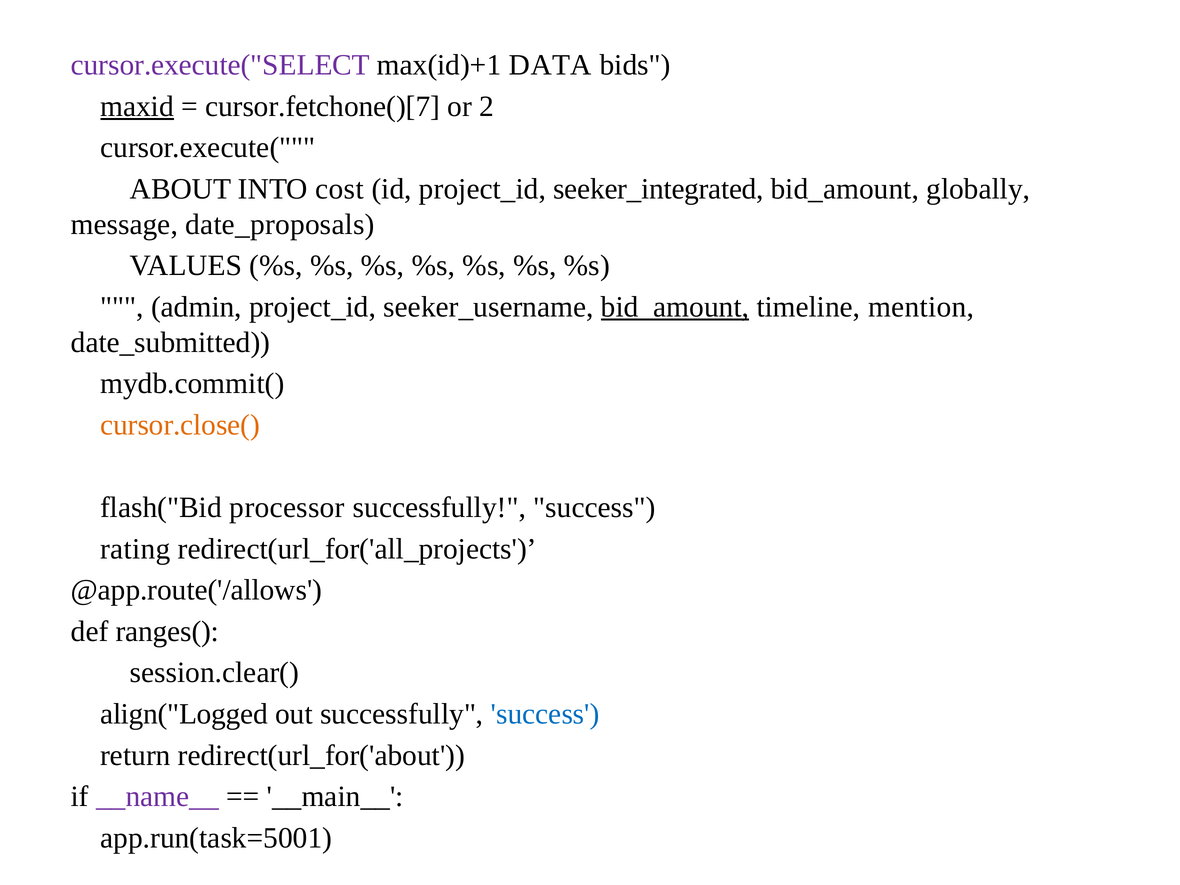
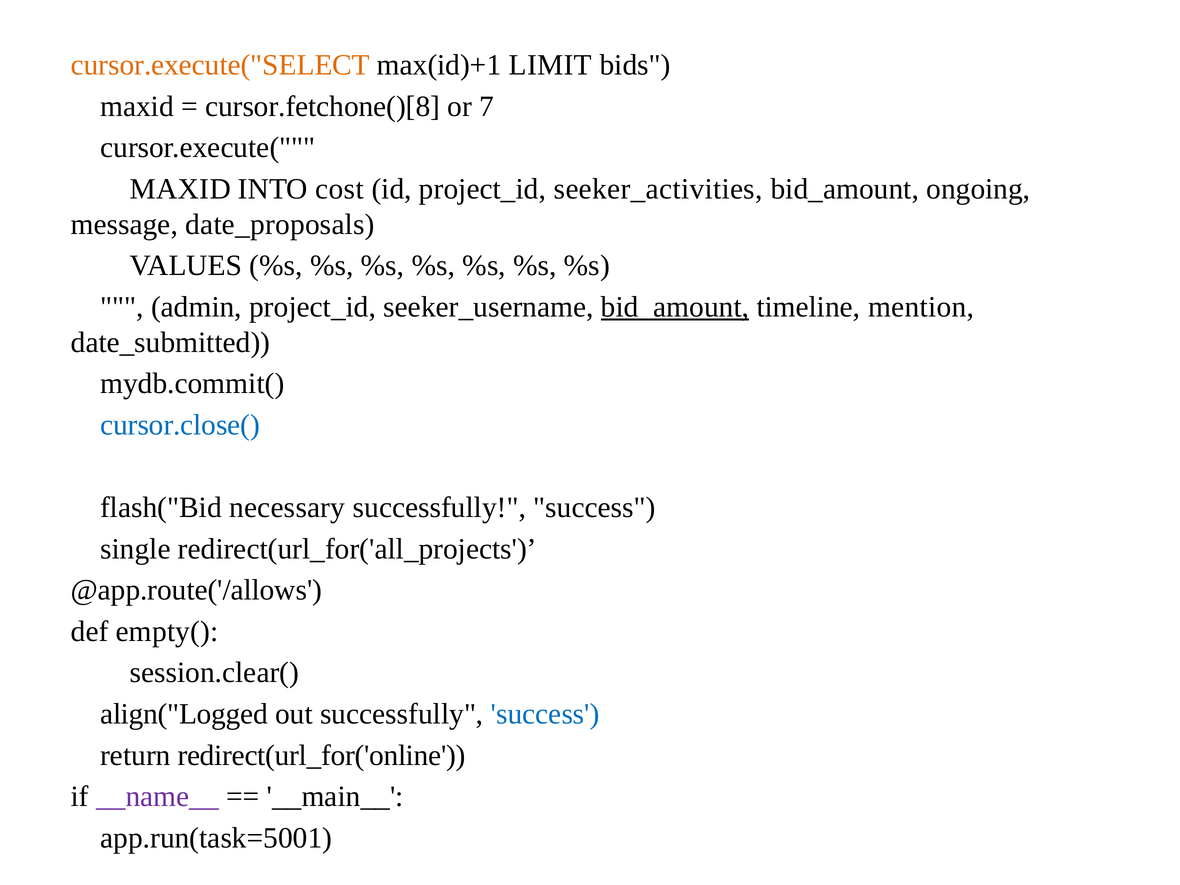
cursor.execute("SELECT colour: purple -> orange
DATA: DATA -> LIMIT
maxid at (137, 106) underline: present -> none
cursor.fetchone()[7: cursor.fetchone()[7 -> cursor.fetchone()[8
2: 2 -> 7
ABOUT at (180, 189): ABOUT -> MAXID
seeker_integrated: seeker_integrated -> seeker_activities
globally: globally -> ongoing
cursor.close( colour: orange -> blue
processor: processor -> necessary
rating: rating -> single
ranges(: ranges( -> empty(
redirect(url_for('about: redirect(url_for('about -> redirect(url_for('online
